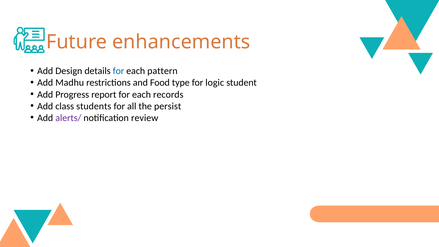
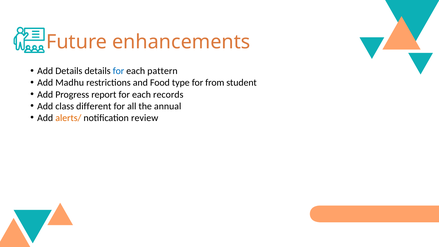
Add Design: Design -> Details
logic: logic -> from
students: students -> different
persist: persist -> annual
alerts/ colour: purple -> orange
